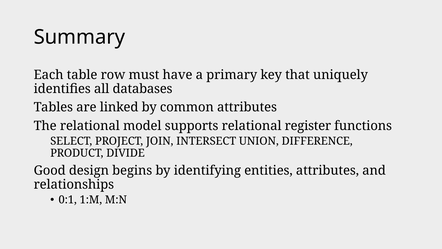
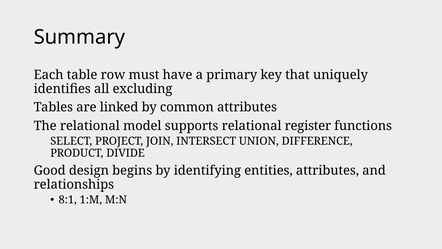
databases: databases -> excluding
0:1: 0:1 -> 8:1
